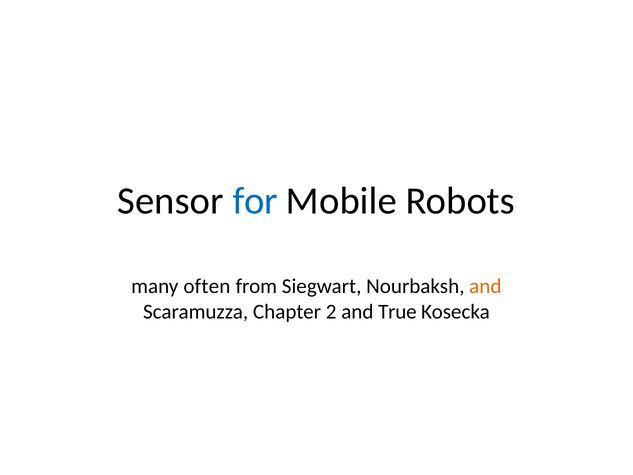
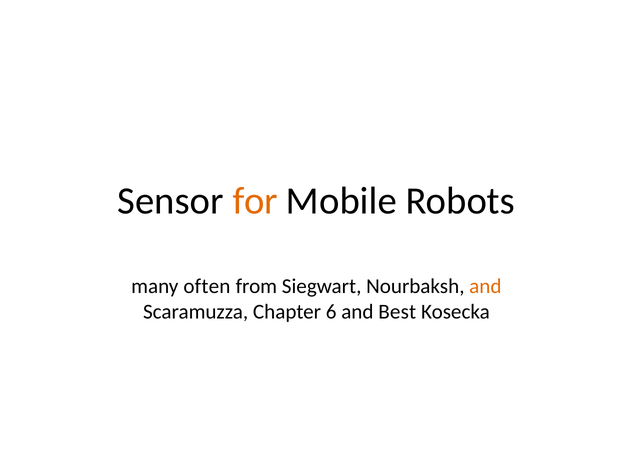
for colour: blue -> orange
2: 2 -> 6
True: True -> Best
